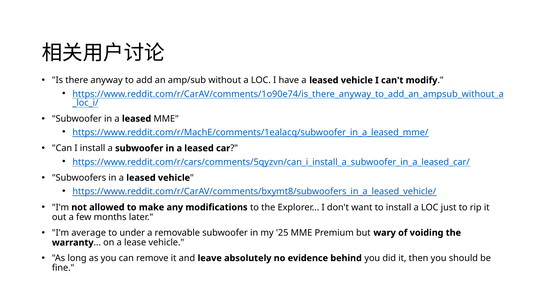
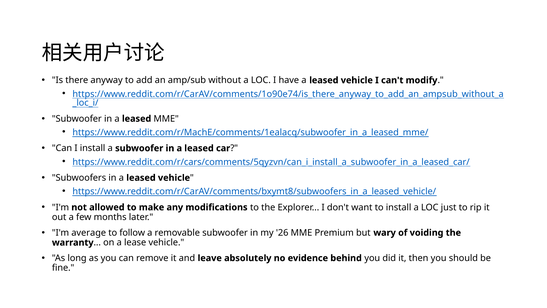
under: under -> follow
25: 25 -> 26
